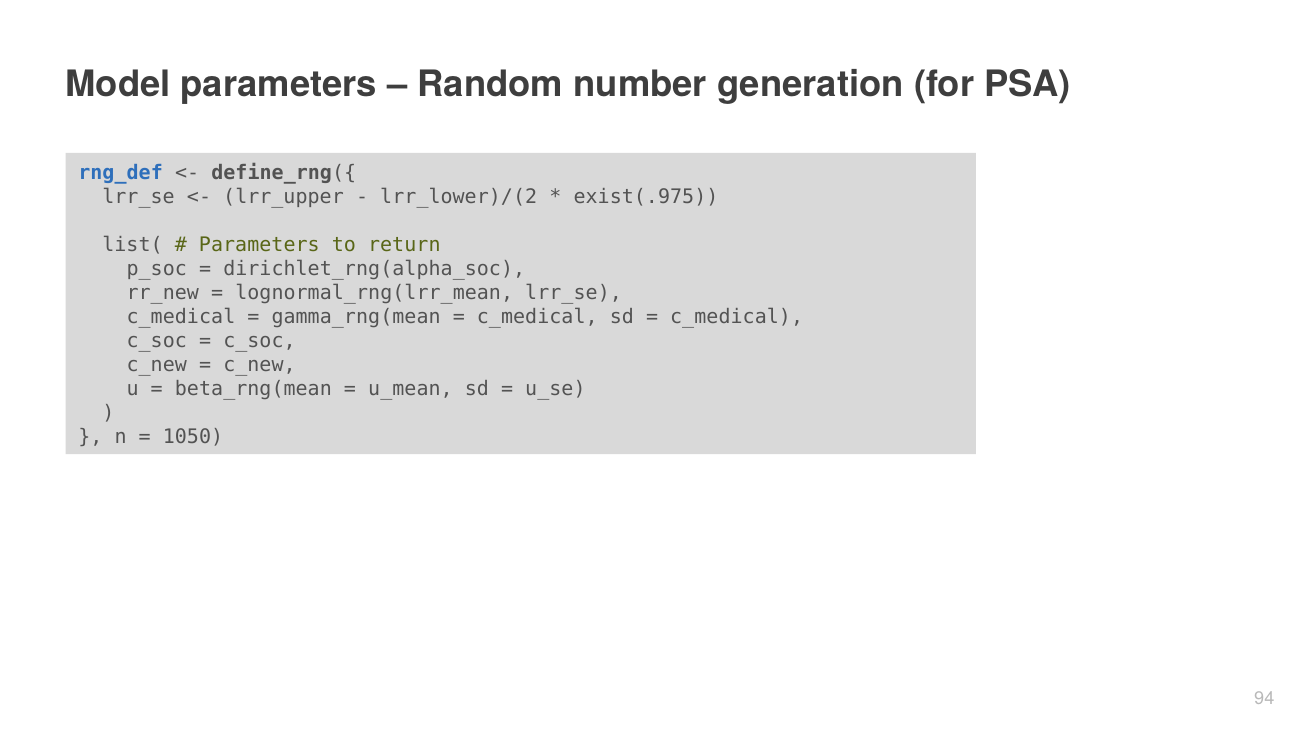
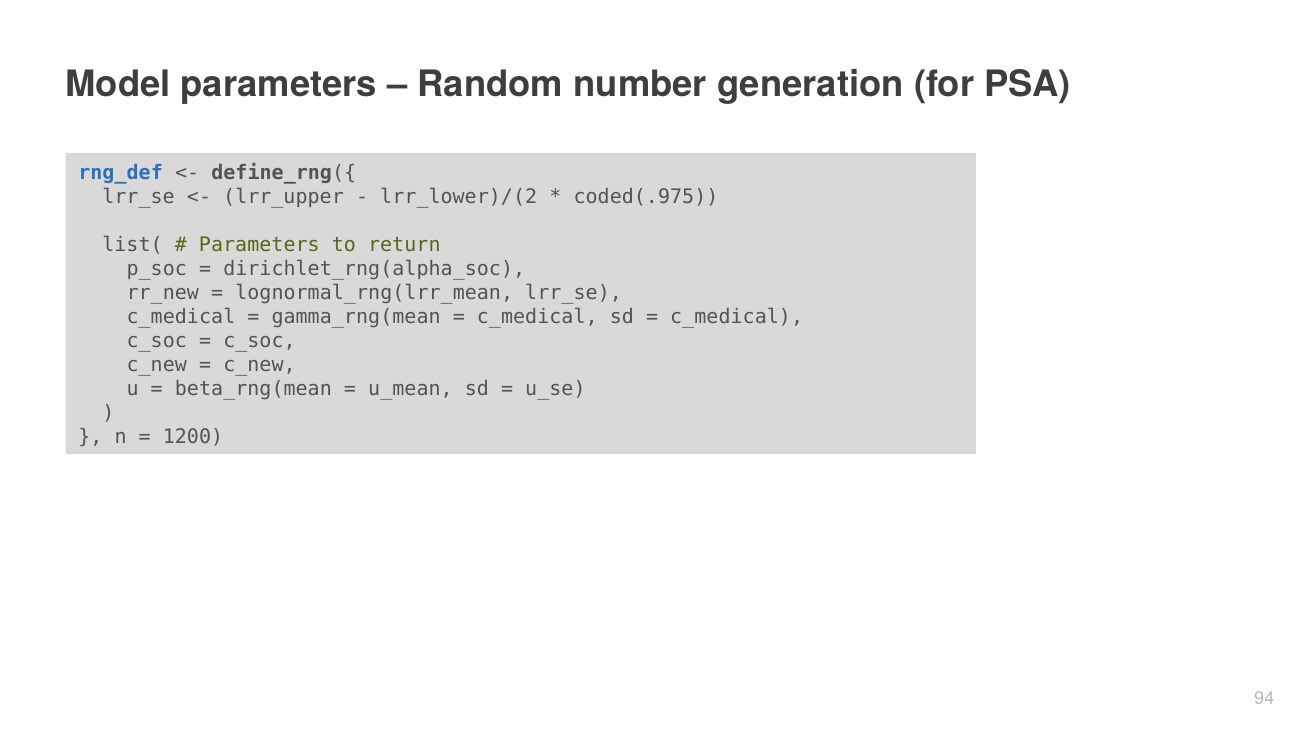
exist(.975: exist(.975 -> coded(.975
1050: 1050 -> 1200
